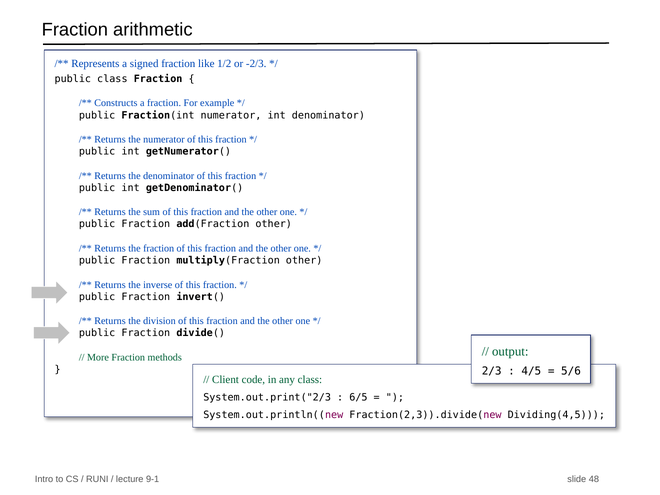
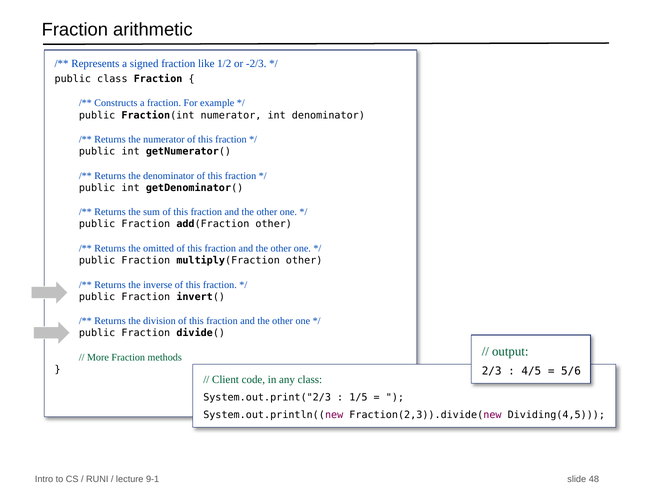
the fraction: fraction -> omitted
6/5: 6/5 -> 1/5
